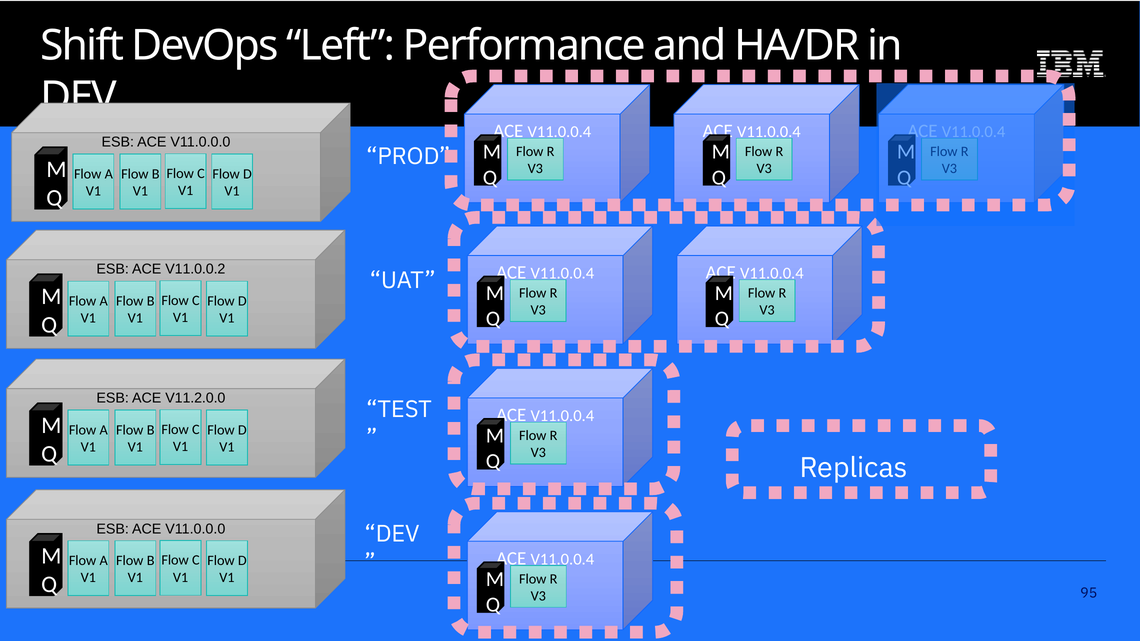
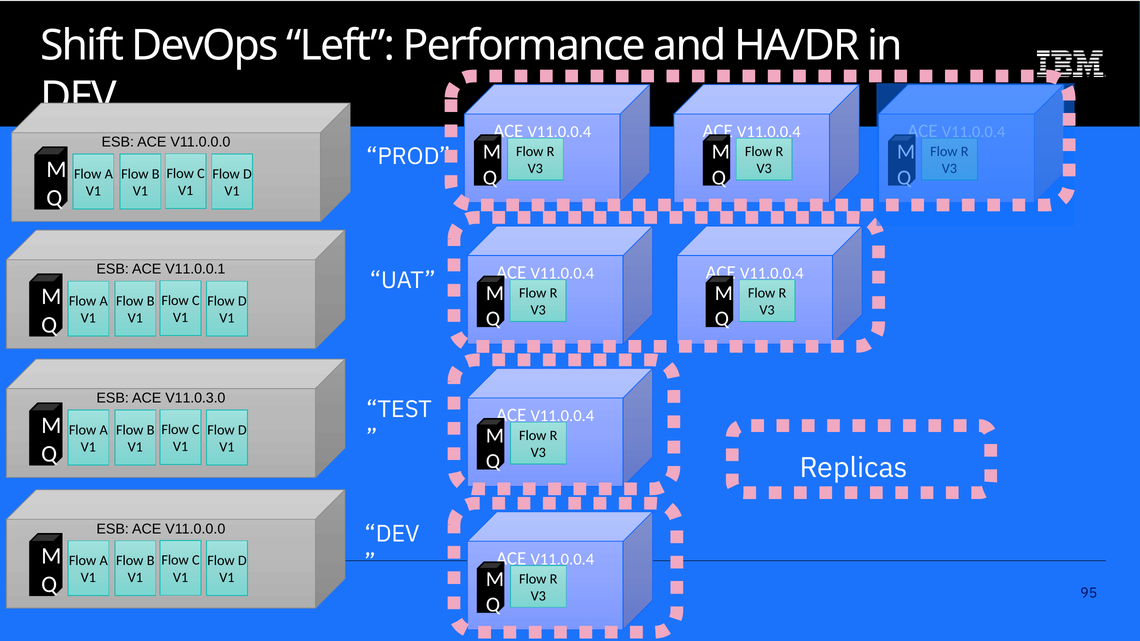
V11.0.0.2: V11.0.0.2 -> V11.0.0.1
V11.2.0.0: V11.2.0.0 -> V11.0.3.0
